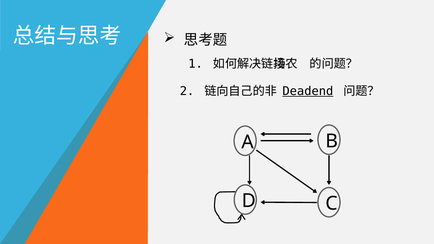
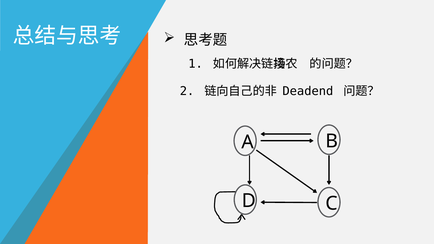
Deadend underline: present -> none
